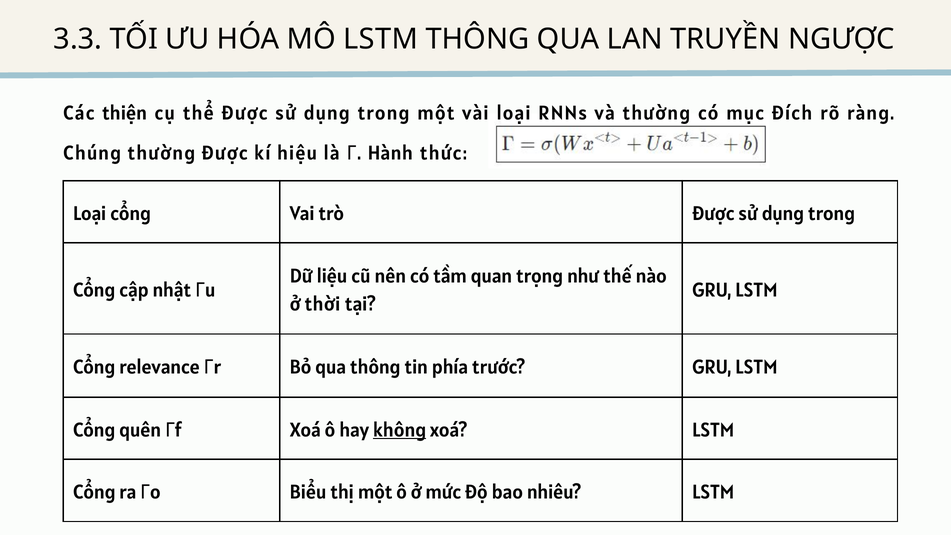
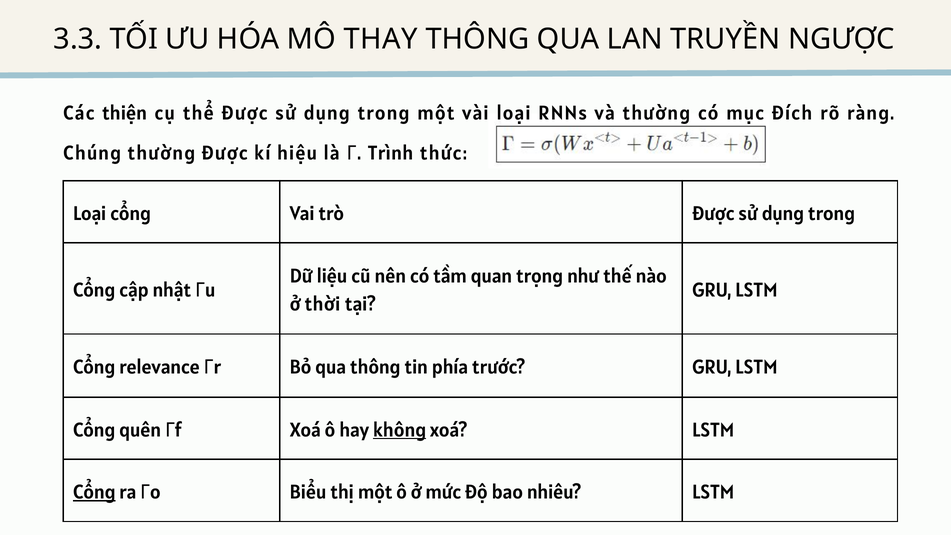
MÔ LSTM: LSTM -> THAY
Hành: Hành -> Trình
Cổng at (94, 492) underline: none -> present
